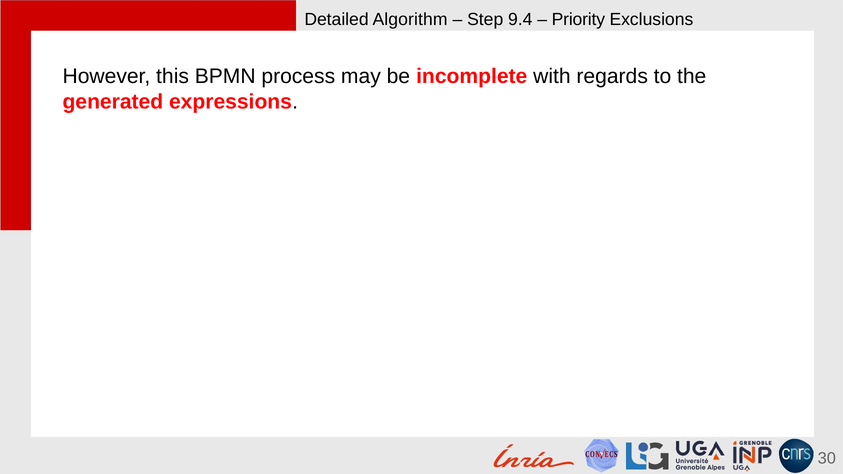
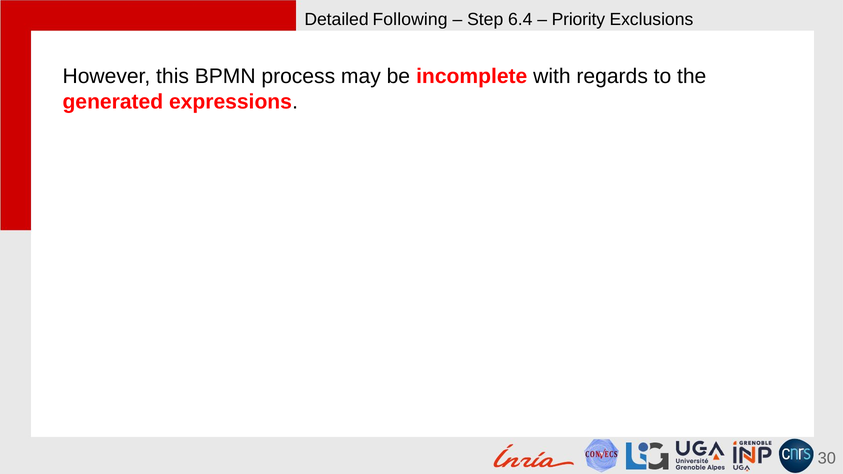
Algorithm: Algorithm -> Following
9.4: 9.4 -> 6.4
